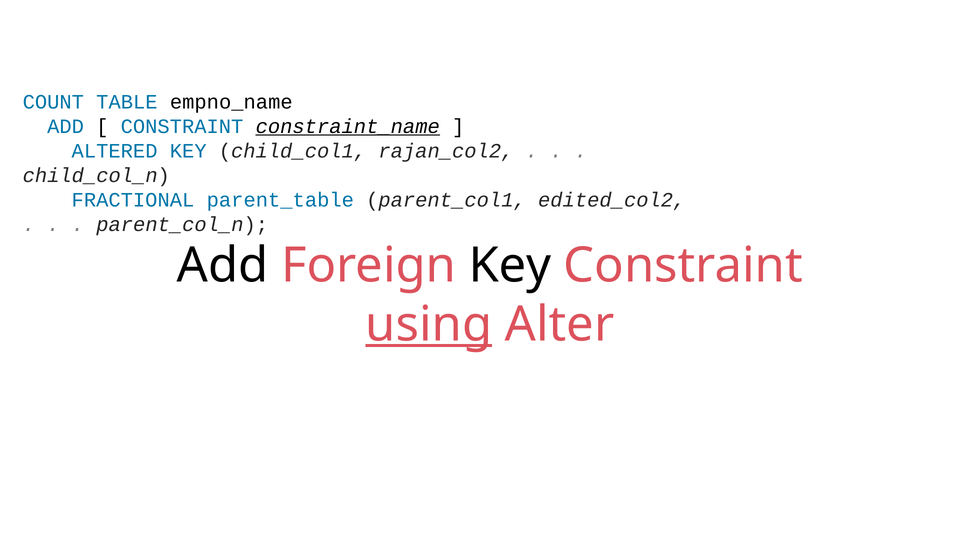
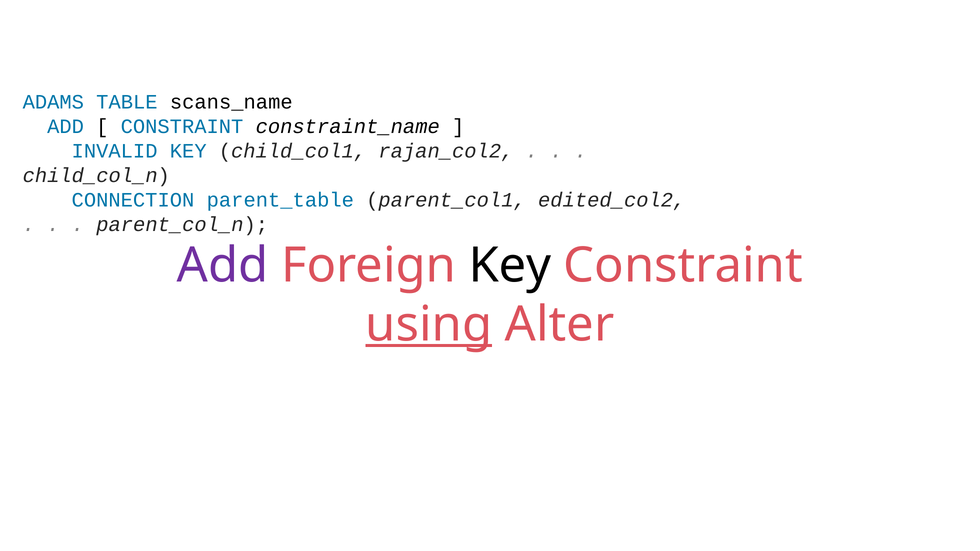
COUNT: COUNT -> ADAMS
empno_name: empno_name -> scans_name
constraint_name underline: present -> none
ALTERED: ALTERED -> INVALID
FRACTIONAL: FRACTIONAL -> CONNECTION
Add at (223, 266) colour: black -> purple
